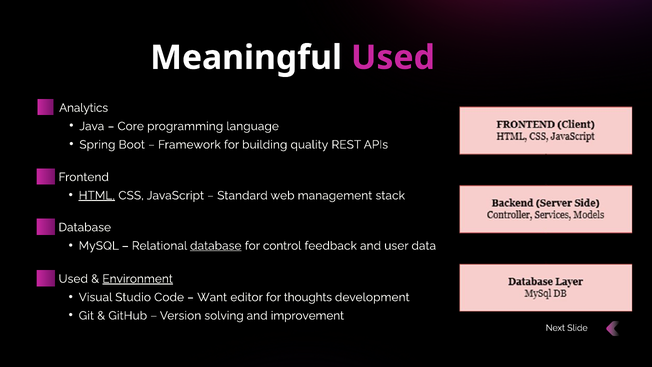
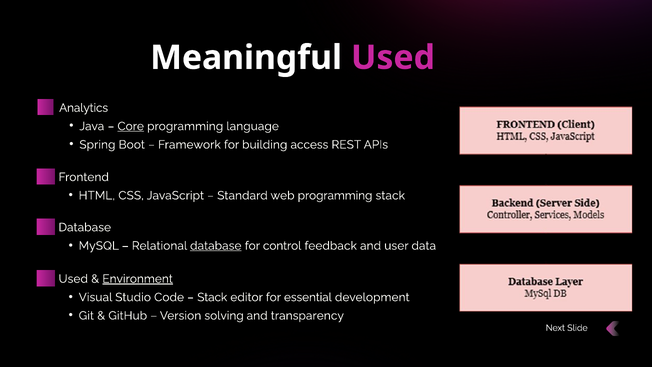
Core underline: none -> present
quality: quality -> access
HTML underline: present -> none
web management: management -> programming
Want at (212, 297): Want -> Stack
thoughts: thoughts -> essential
improvement: improvement -> transparency
